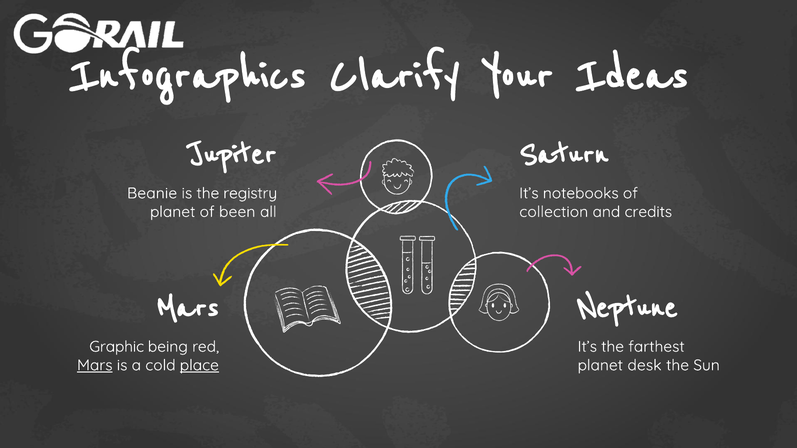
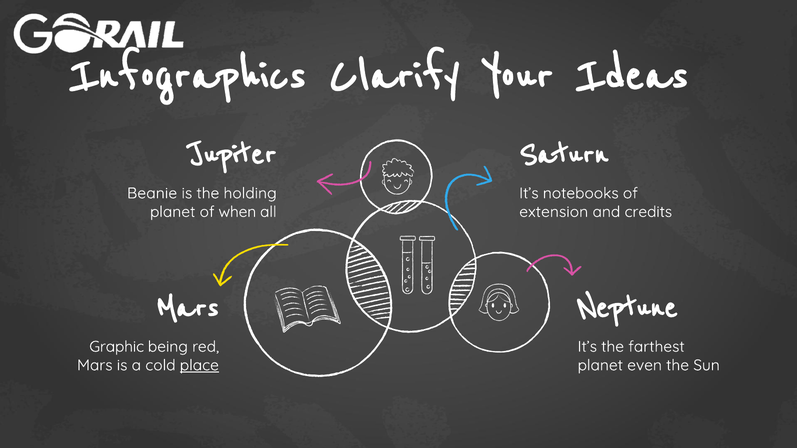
registry: registry -> holding
been: been -> when
collection: collection -> extension
Mars at (95, 365) underline: present -> none
desk: desk -> even
